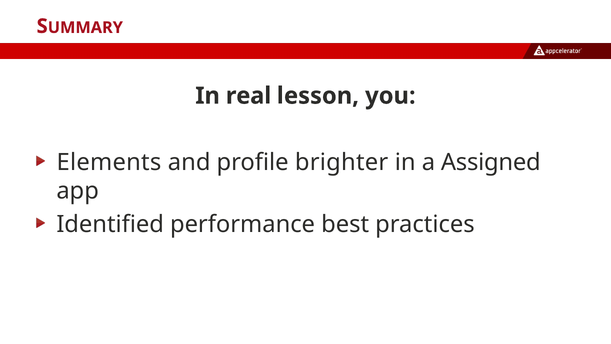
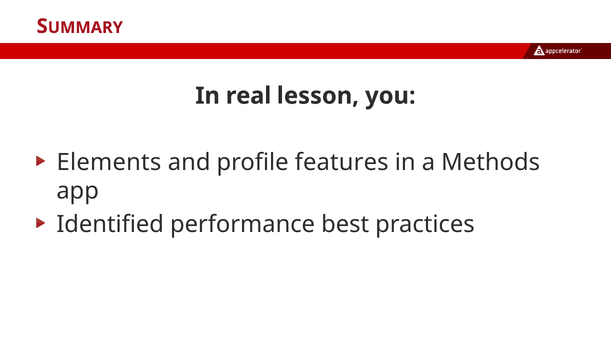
brighter: brighter -> features
Assigned: Assigned -> Methods
